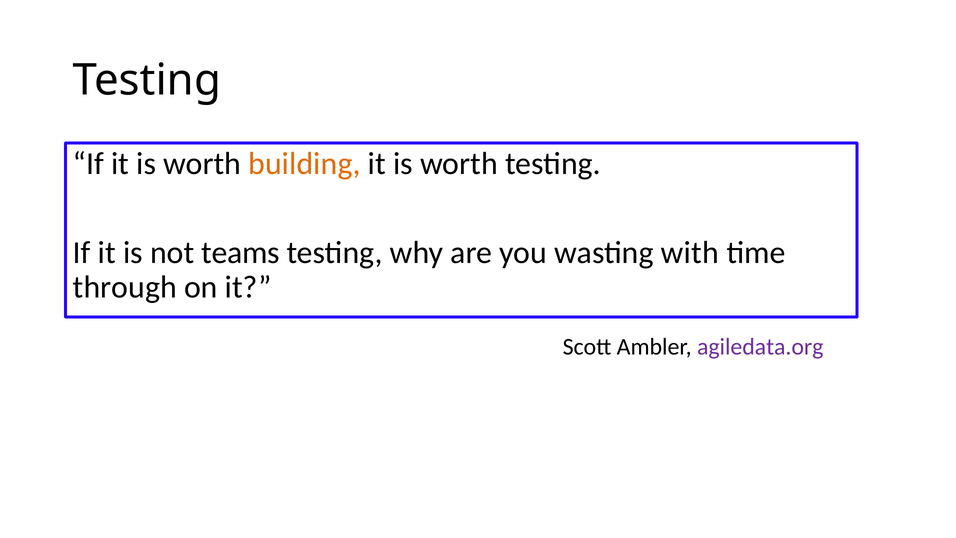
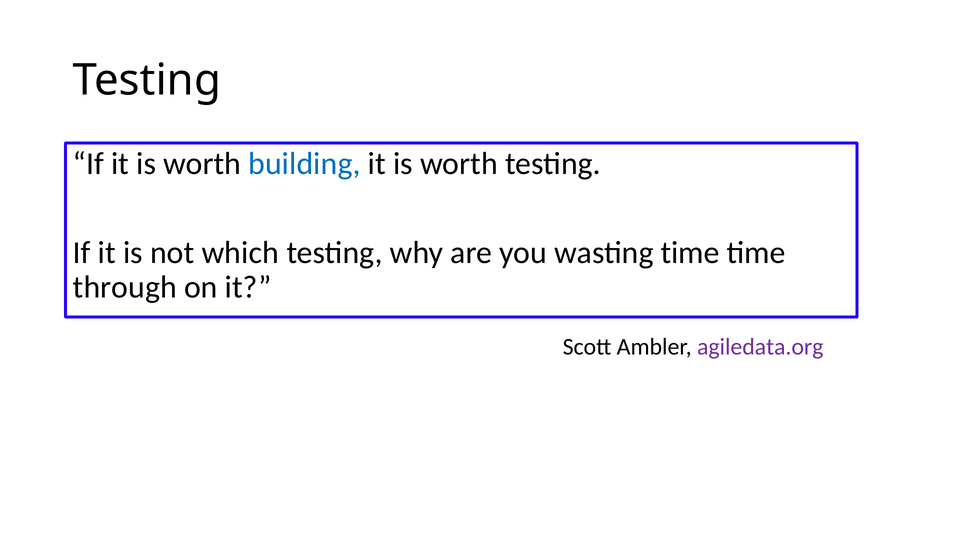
building colour: orange -> blue
teams: teams -> which
wasting with: with -> time
